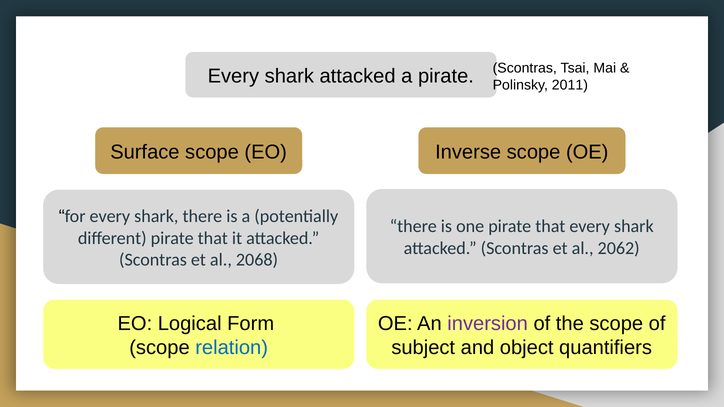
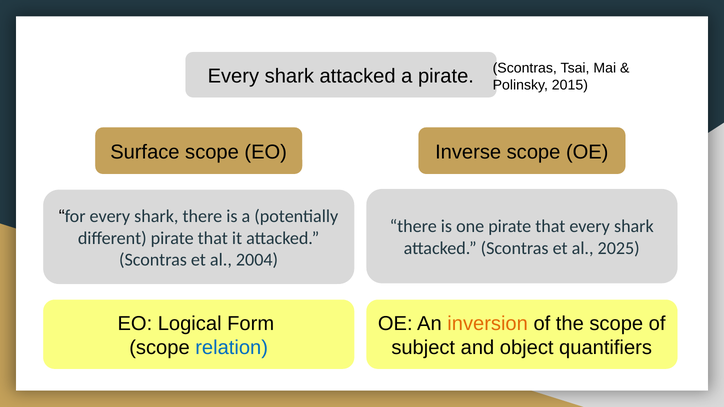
2011: 2011 -> 2015
2062: 2062 -> 2025
2068: 2068 -> 2004
inversion colour: purple -> orange
